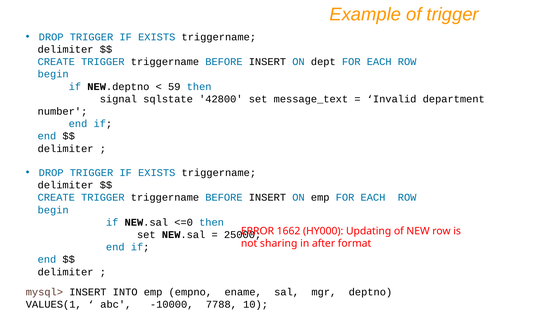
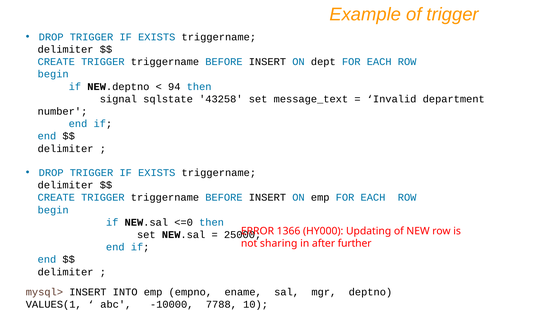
59: 59 -> 94
42800: 42800 -> 43258
1662: 1662 -> 1366
format: format -> further
